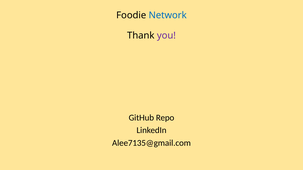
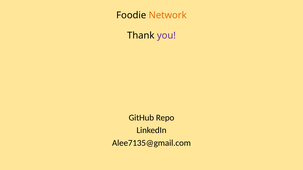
Network colour: blue -> orange
